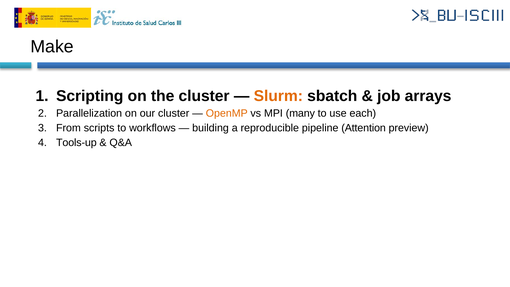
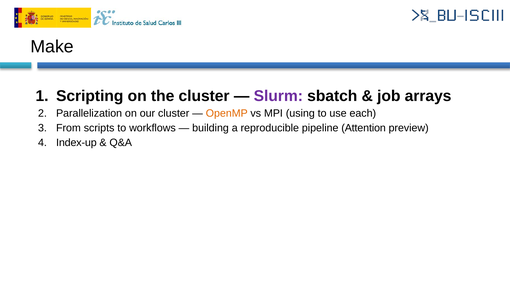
Slurm colour: orange -> purple
many: many -> using
Tools-up: Tools-up -> Index-up
